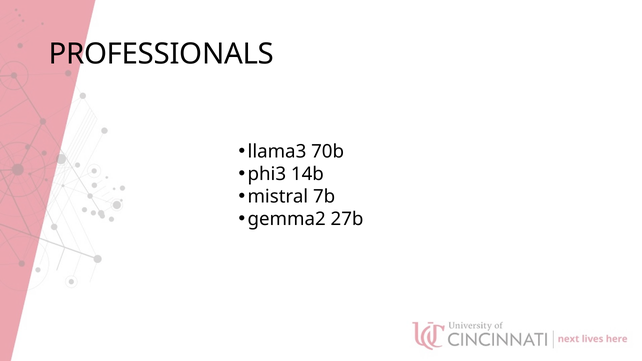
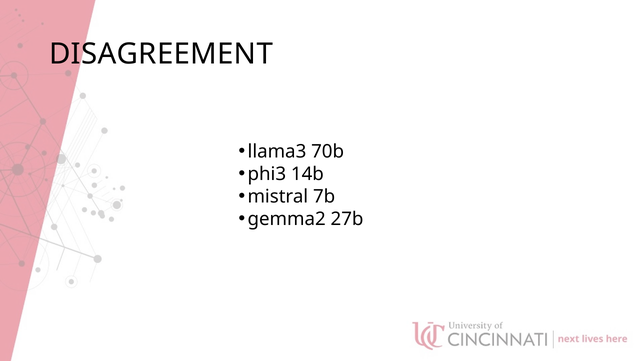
PROFESSIONALS: PROFESSIONALS -> DISAGREEMENT
